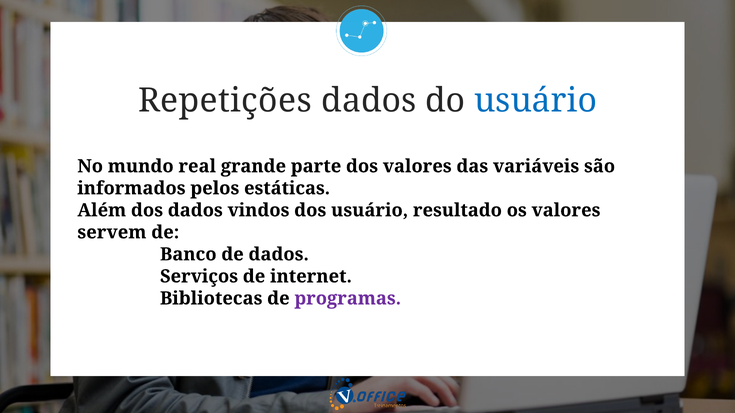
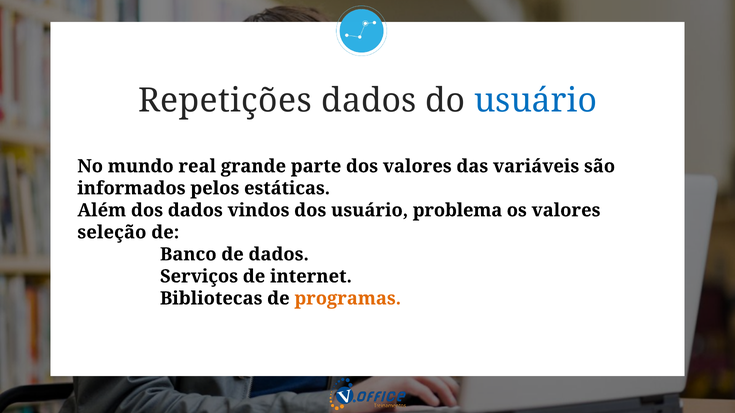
resultado: resultado -> problema
servem: servem -> seleção
programas colour: purple -> orange
